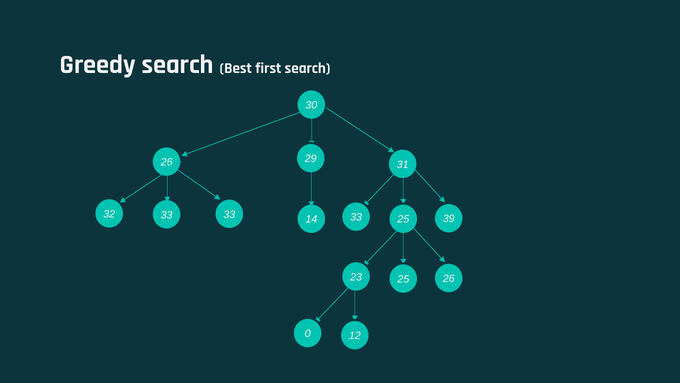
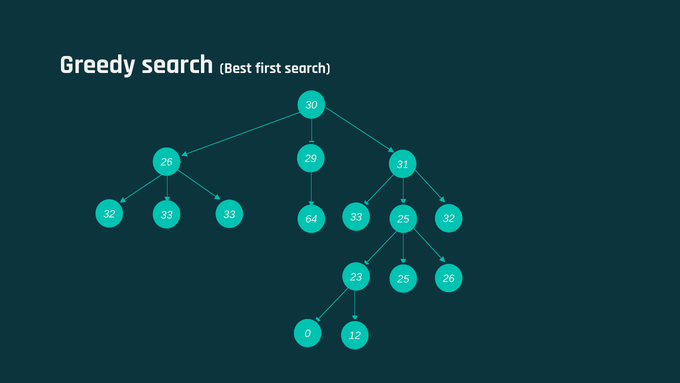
14: 14 -> 64
25 39: 39 -> 32
